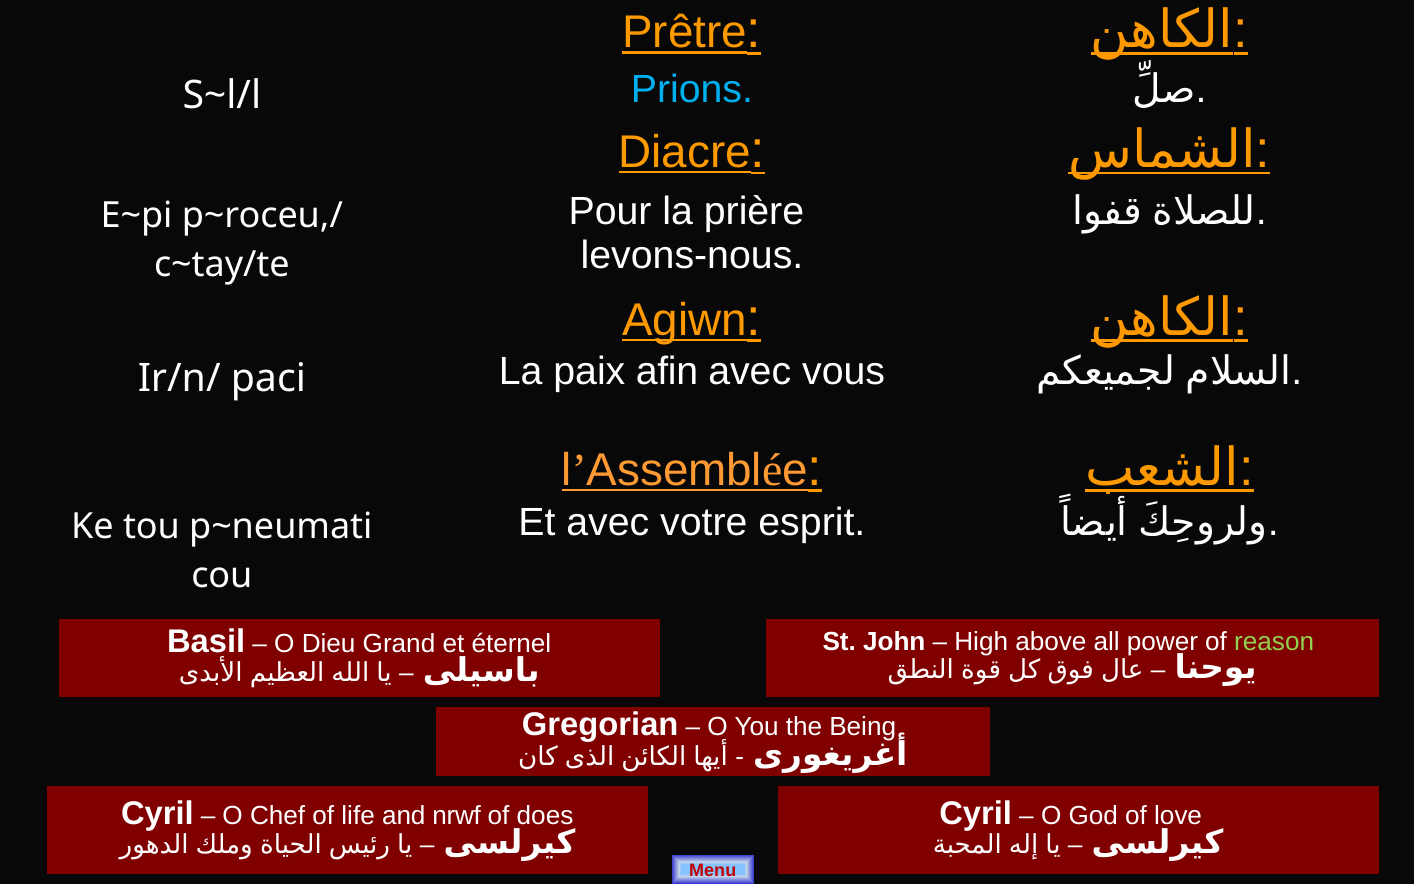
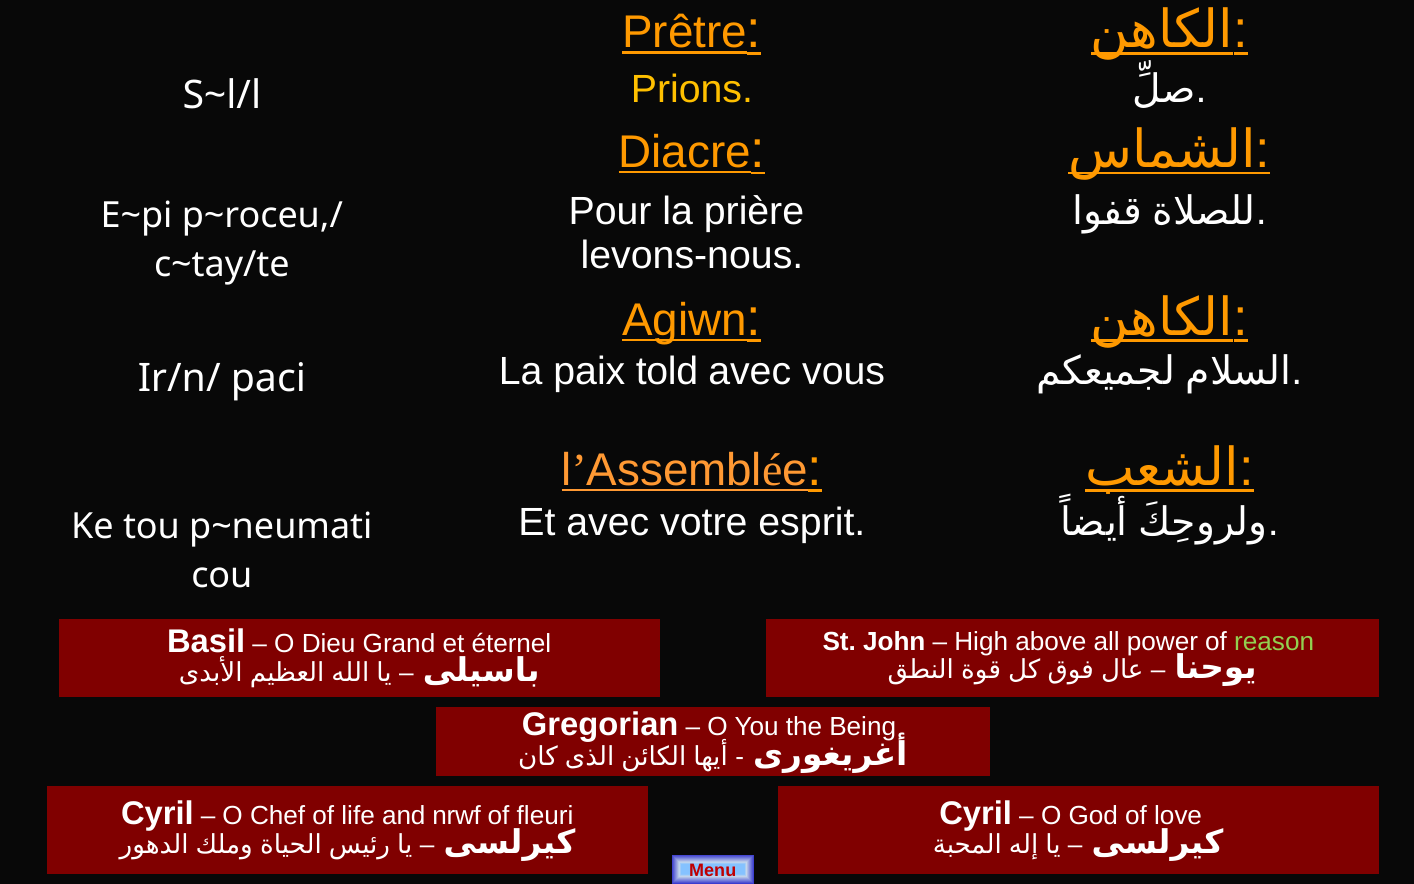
Prions colour: light blue -> yellow
afin: afin -> told
does: does -> fleuri
